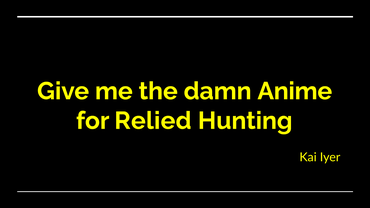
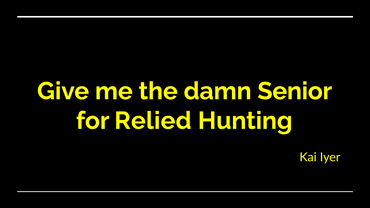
Anime: Anime -> Senior
